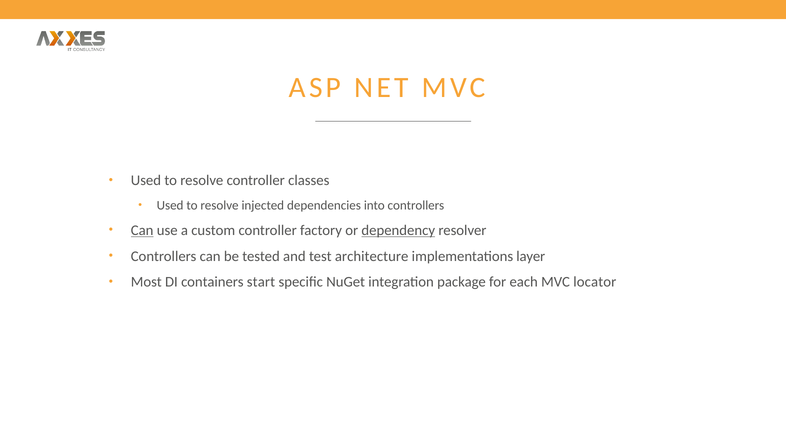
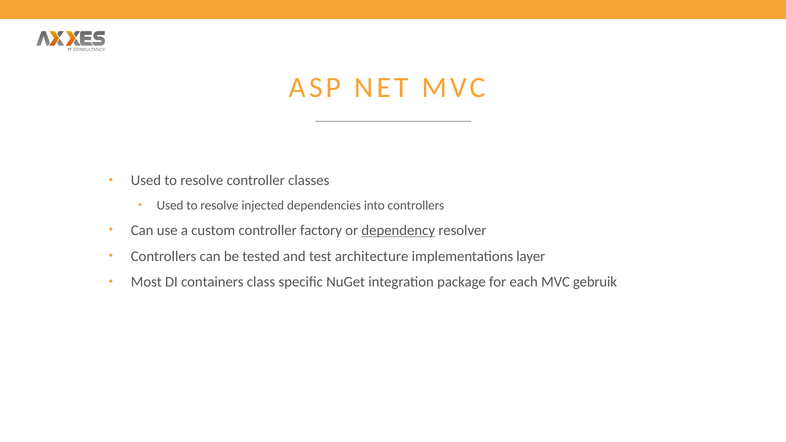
Can at (142, 230) underline: present -> none
start: start -> class
locator: locator -> gebruik
